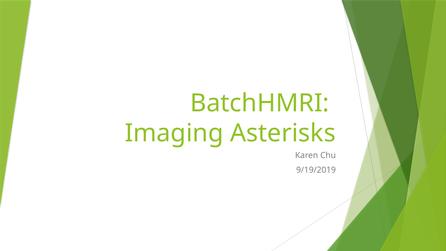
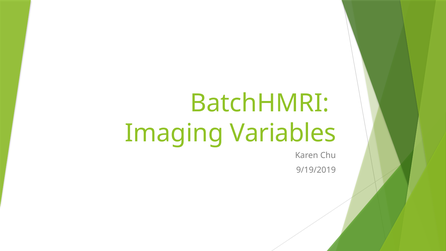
Asterisks: Asterisks -> Variables
